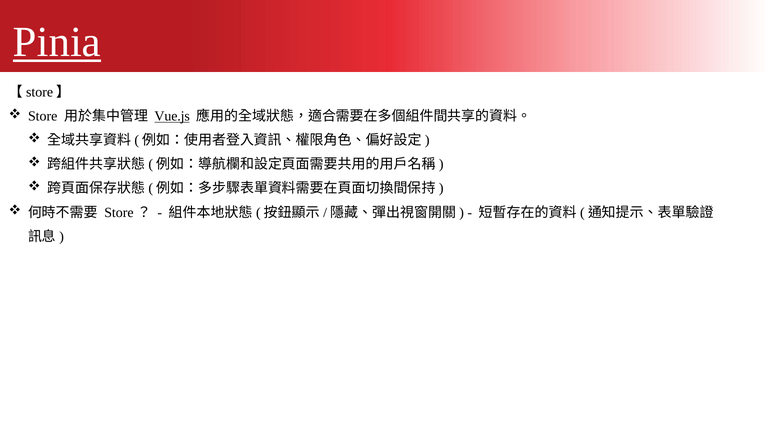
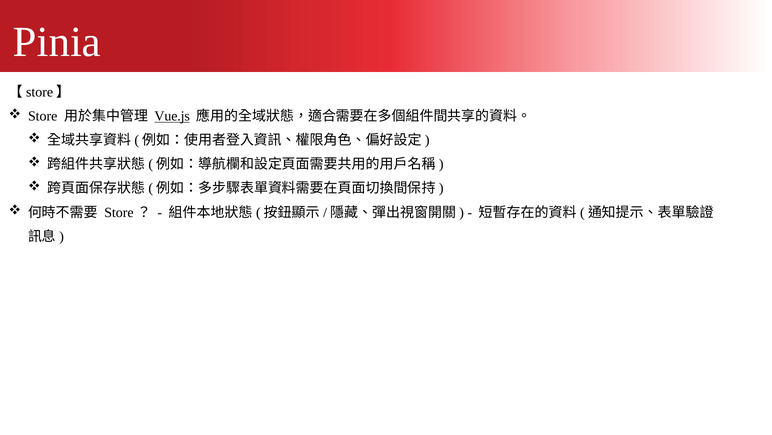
Pinia underline: present -> none
